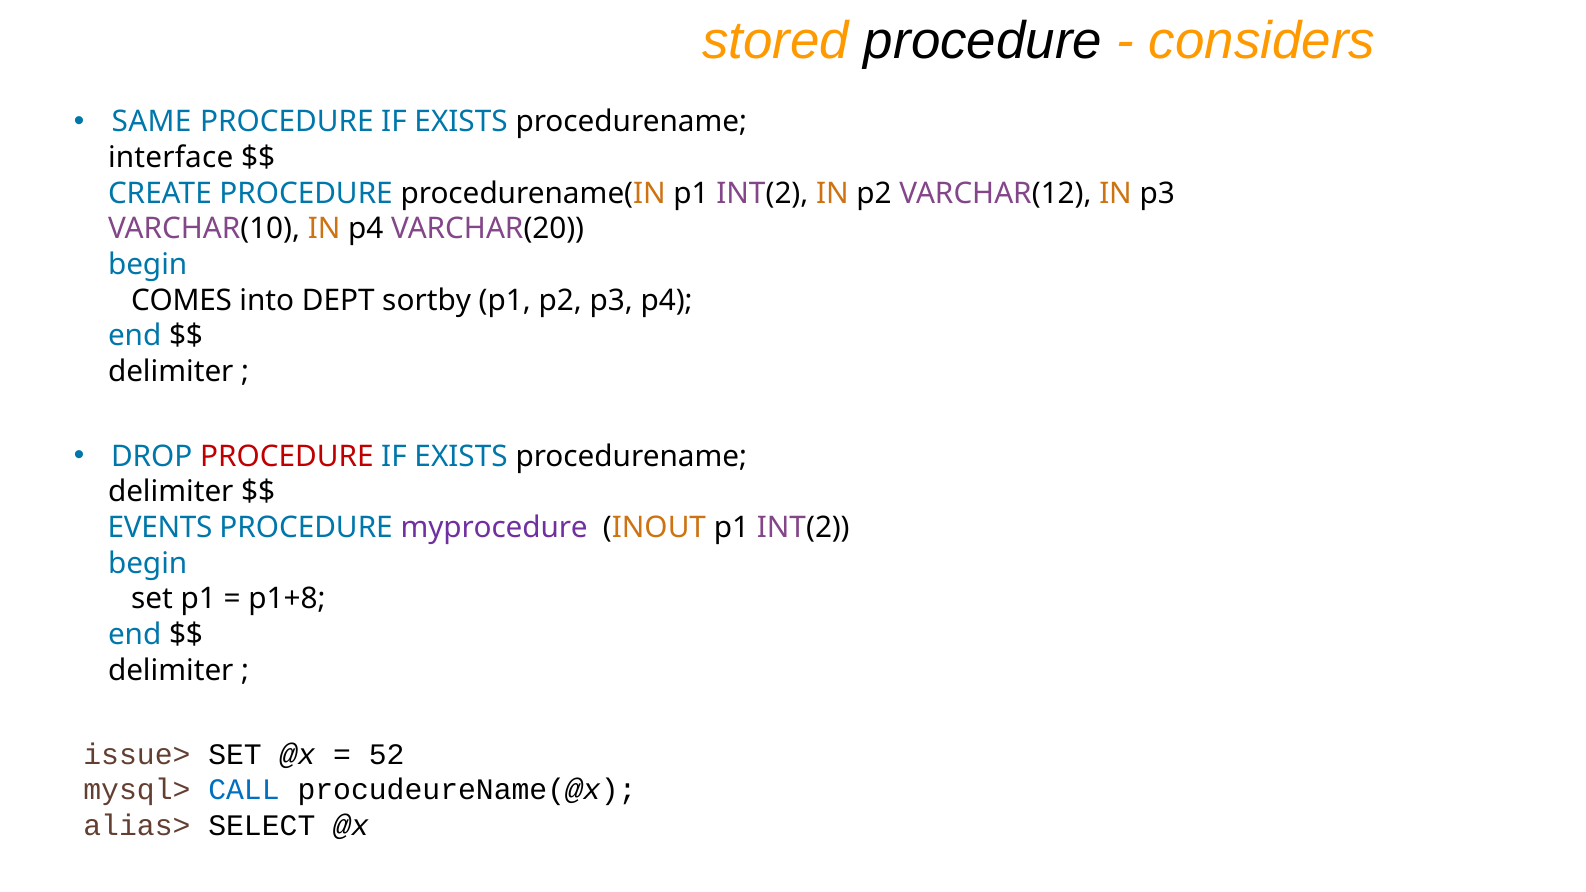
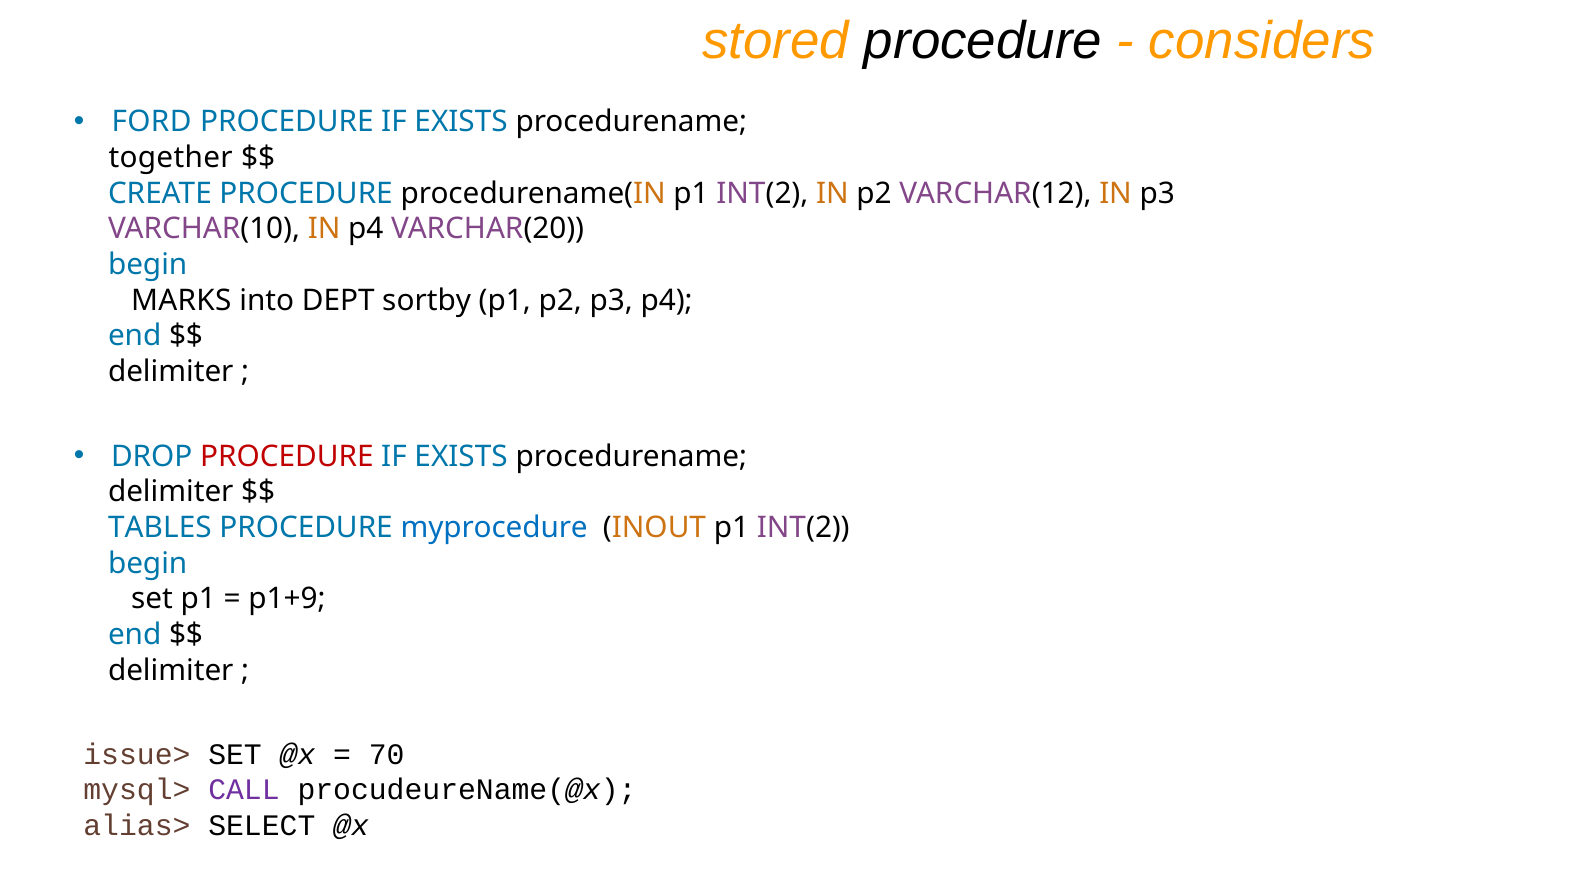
SAME: SAME -> FORD
interface: interface -> together
COMES: COMES -> MARKS
EVENTS: EVENTS -> TABLES
myprocedure colour: purple -> blue
p1+8: p1+8 -> p1+9
52: 52 -> 70
CALL colour: blue -> purple
